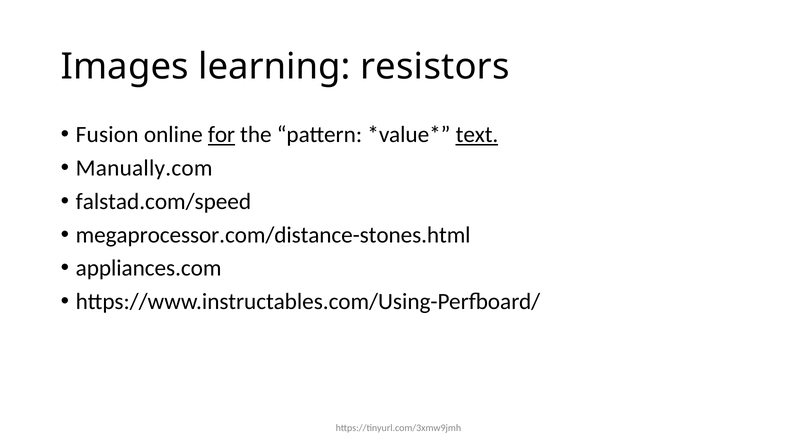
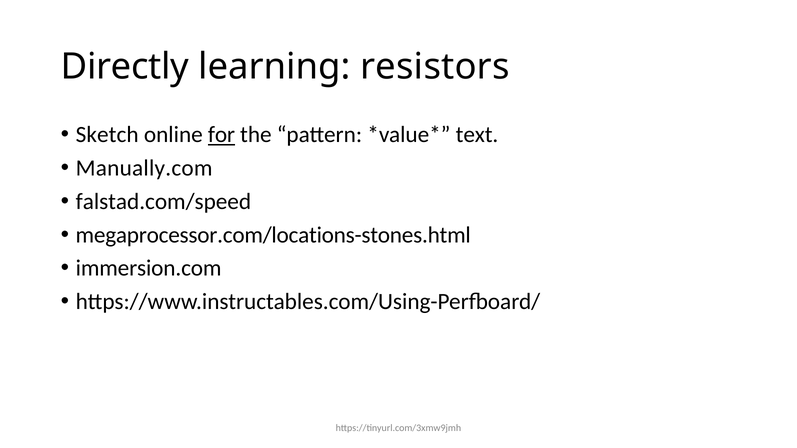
Images: Images -> Directly
Fusion: Fusion -> Sketch
text underline: present -> none
megaprocessor.com/distance-stones.html: megaprocessor.com/distance-stones.html -> megaprocessor.com/locations-stones.html
appliances.com: appliances.com -> immersion.com
